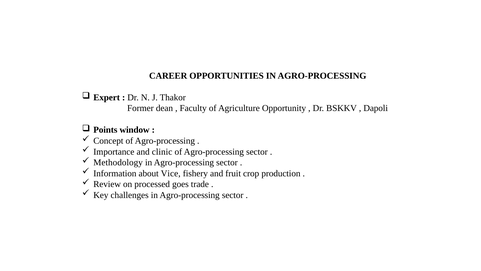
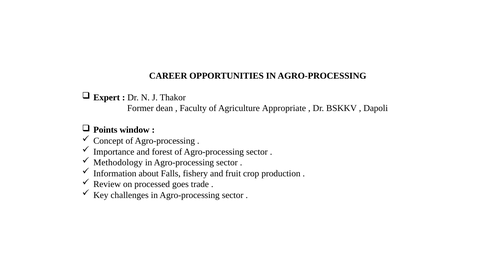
Opportunity: Opportunity -> Appropriate
clinic: clinic -> forest
Vice: Vice -> Falls
